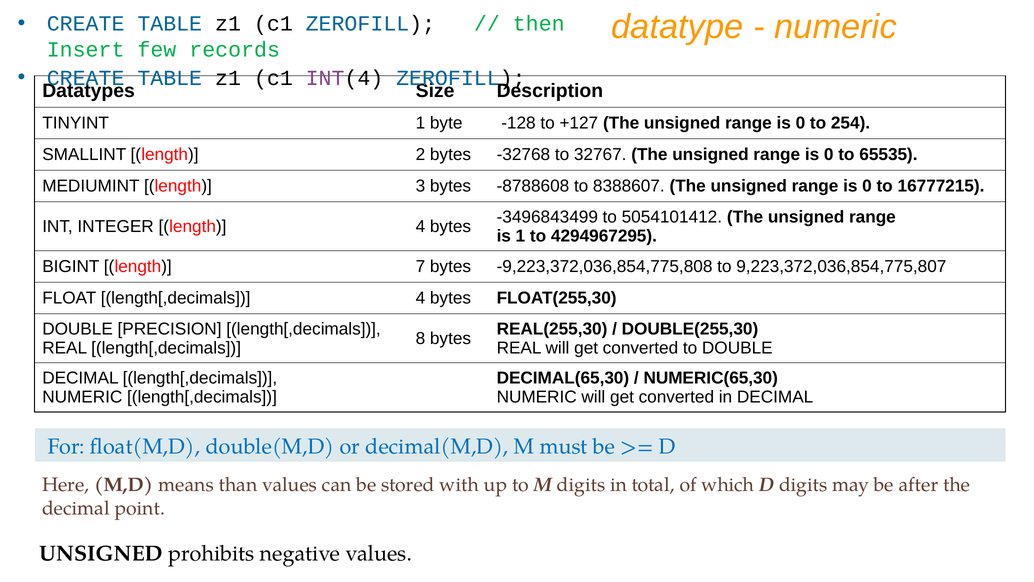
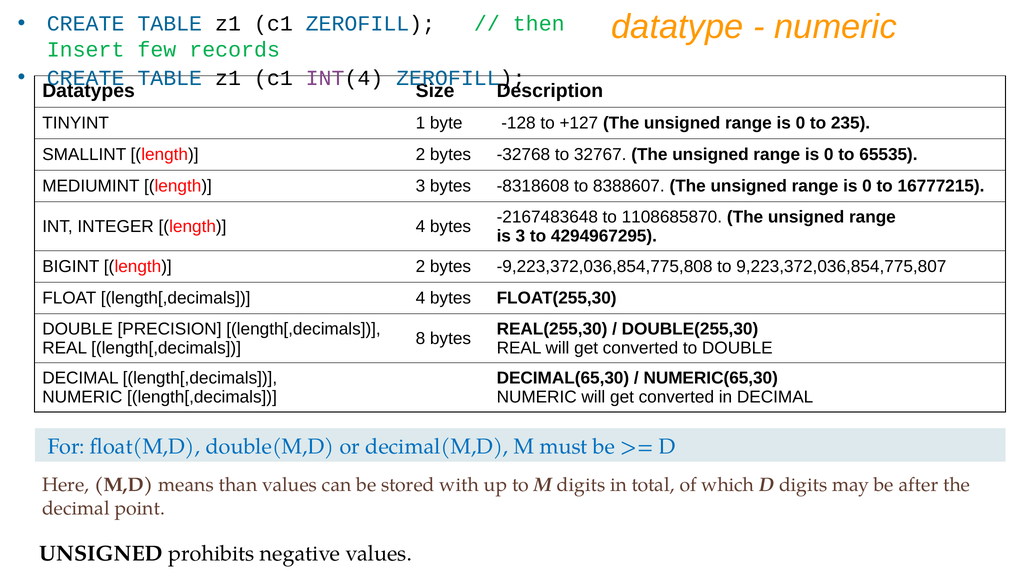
254: 254 -> 235
-8788608: -8788608 -> -8318608
-3496843499: -3496843499 -> -2167483648
5054101412: 5054101412 -> 1108685870
is 1: 1 -> 3
BIGINT length 7: 7 -> 2
